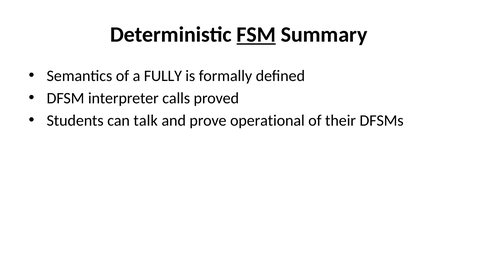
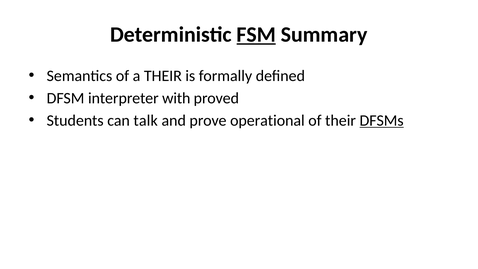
a FULLY: FULLY -> THEIR
calls: calls -> with
DFSMs underline: none -> present
